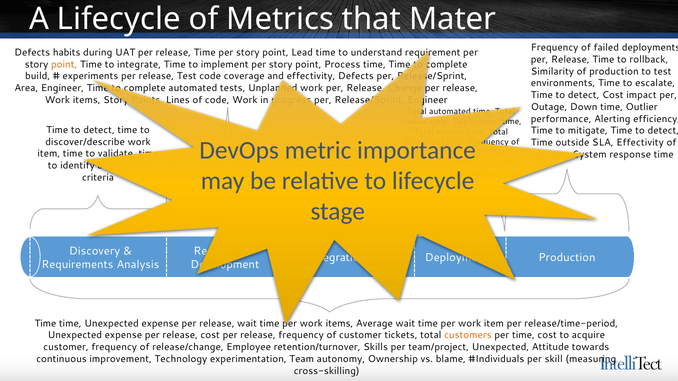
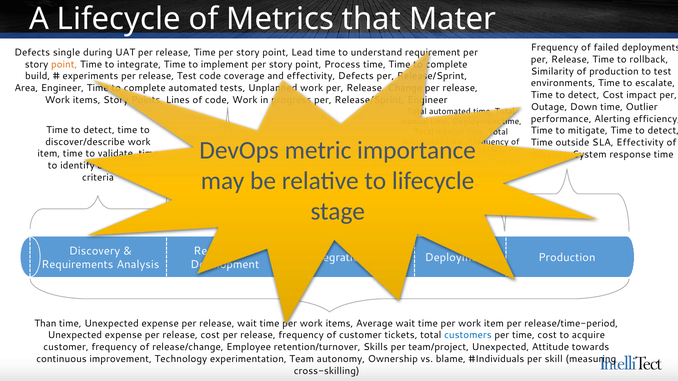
habits: habits -> single
Time at (45, 324): Time -> Than
customers colour: orange -> blue
